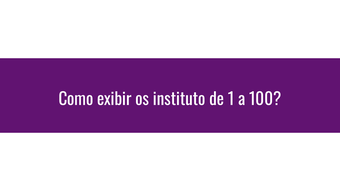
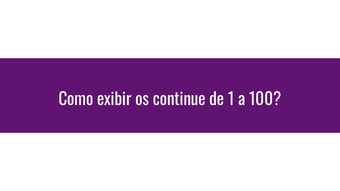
instituto: instituto -> continue
